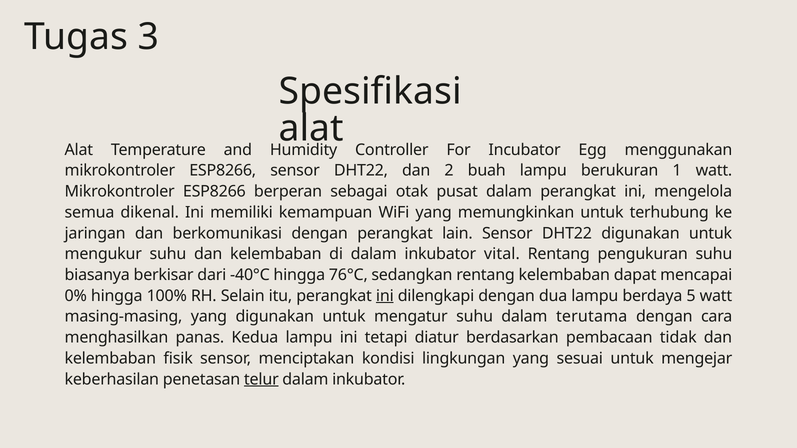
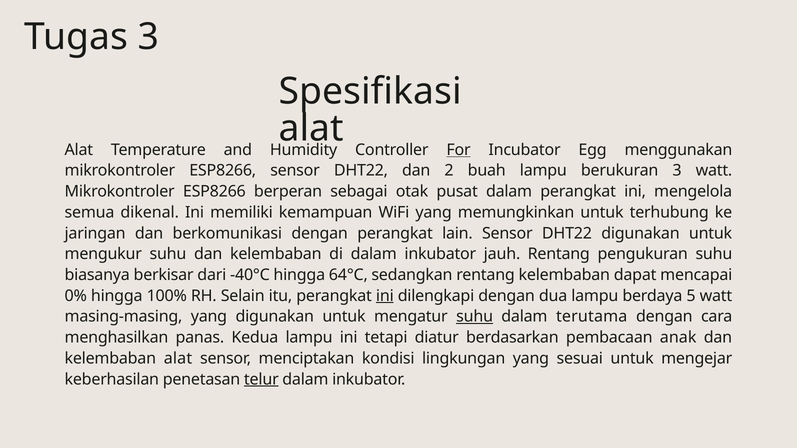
For underline: none -> present
berukuran 1: 1 -> 3
vital: vital -> jauh
76°C: 76°C -> 64°C
suhu at (475, 317) underline: none -> present
tidak: tidak -> anak
kelembaban fisik: fisik -> alat
